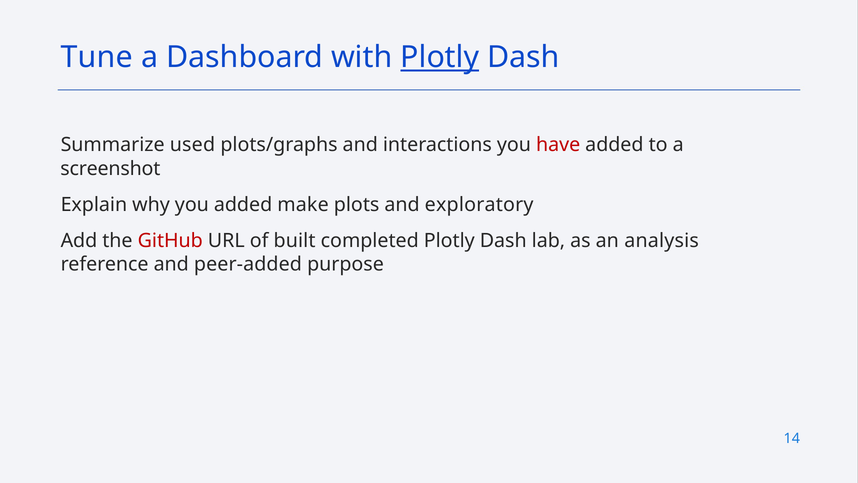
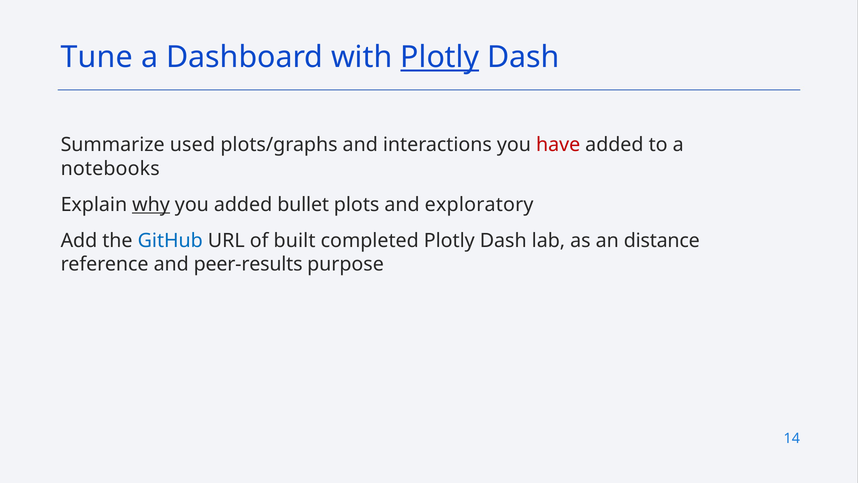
screenshot: screenshot -> notebooks
why underline: none -> present
make: make -> bullet
GitHub colour: red -> blue
analysis: analysis -> distance
peer-added: peer-added -> peer-results
